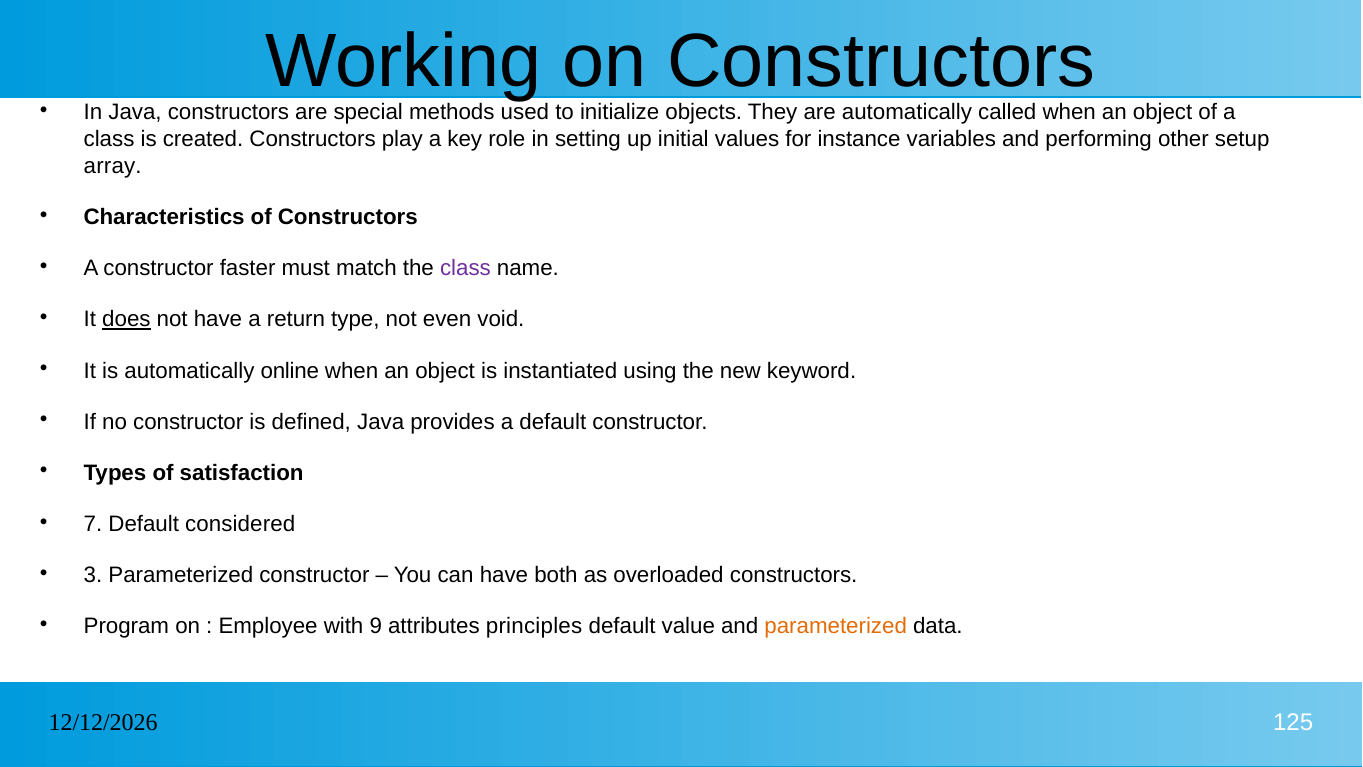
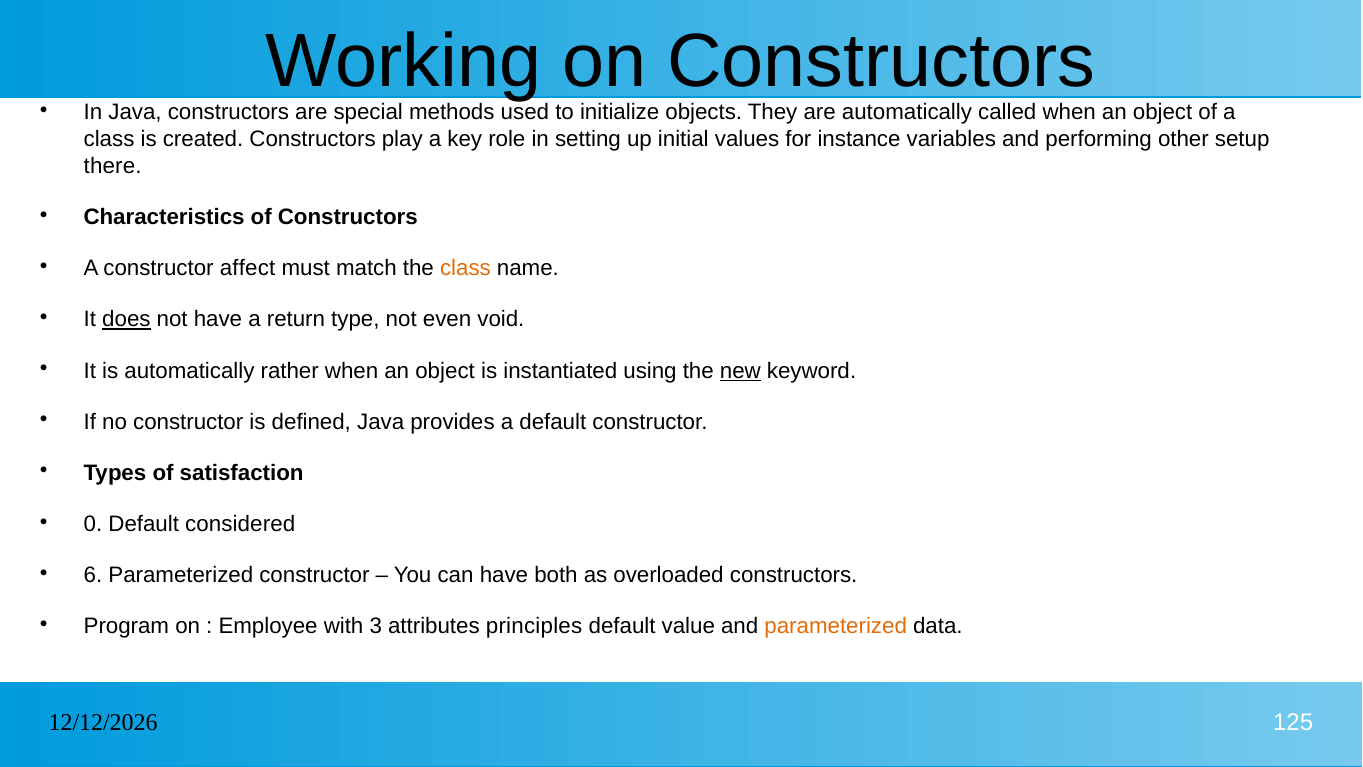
array: array -> there
faster: faster -> affect
class at (465, 268) colour: purple -> orange
online: online -> rather
new underline: none -> present
7: 7 -> 0
3: 3 -> 6
9: 9 -> 3
